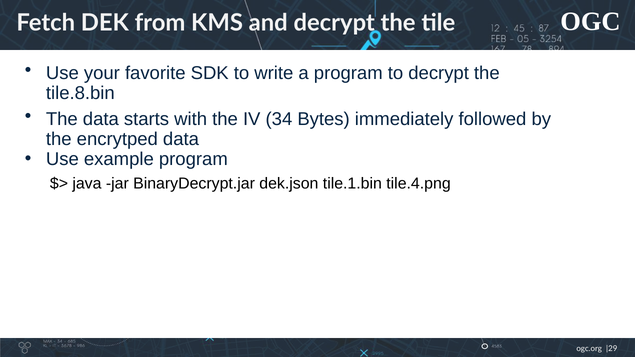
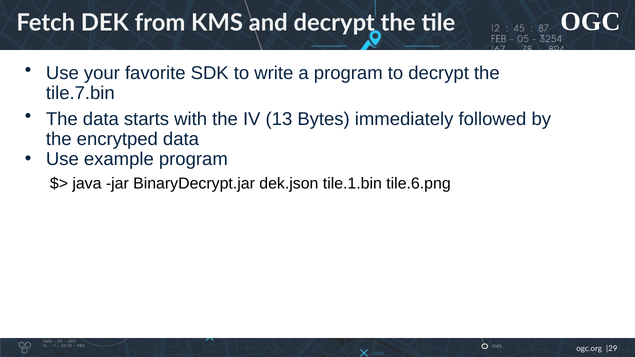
tile.8.bin: tile.8.bin -> tile.7.bin
34: 34 -> 13
tile.4.png: tile.4.png -> tile.6.png
